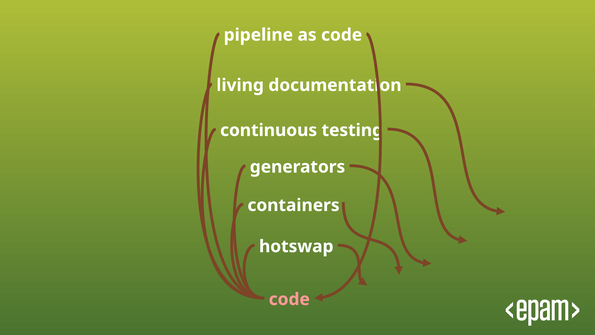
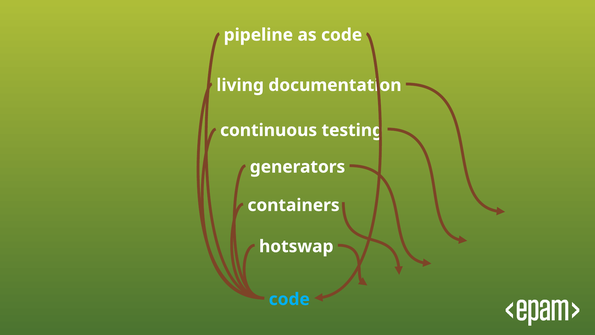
code at (289, 299) colour: pink -> light blue
